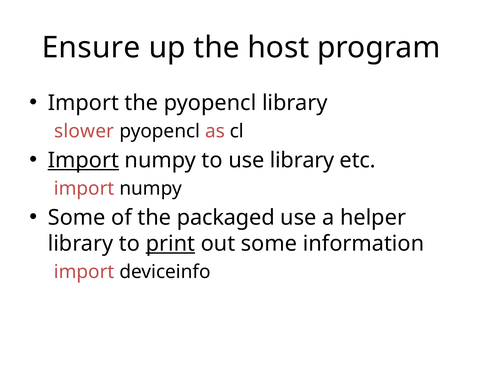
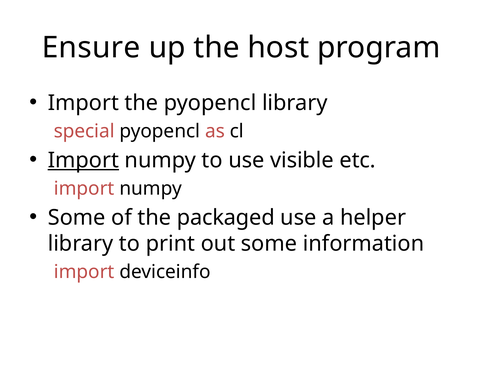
slower: slower -> special
use library: library -> visible
print underline: present -> none
